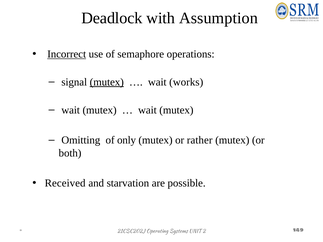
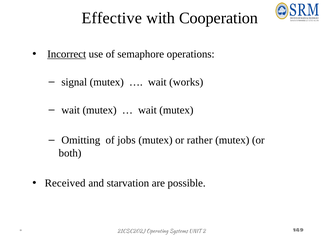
Deadlock: Deadlock -> Effective
Assumption: Assumption -> Cooperation
mutex at (107, 82) underline: present -> none
only: only -> jobs
